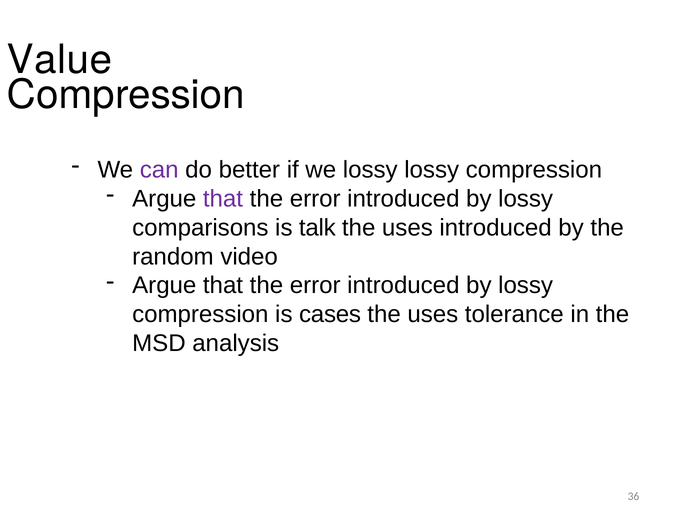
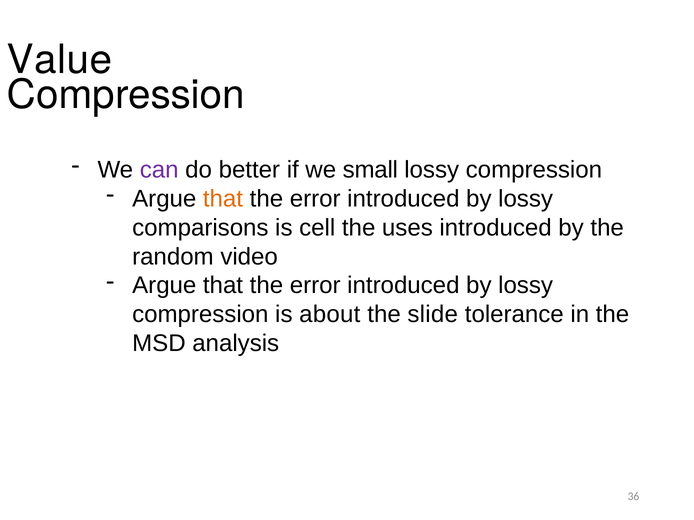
we lossy: lossy -> small
that at (223, 199) colour: purple -> orange
talk: talk -> cell
cases: cases -> about
uses at (433, 315): uses -> slide
